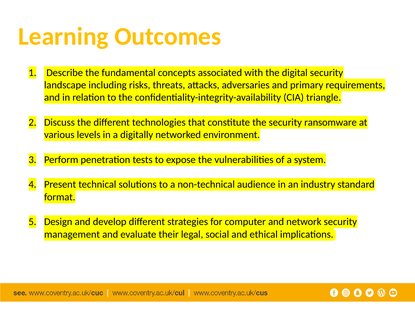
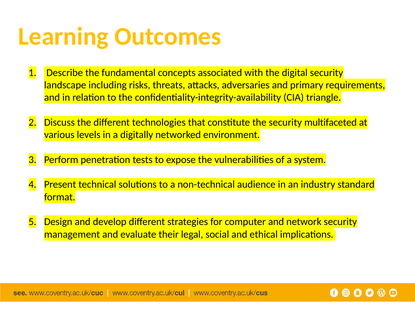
ransomware: ransomware -> multifaceted
